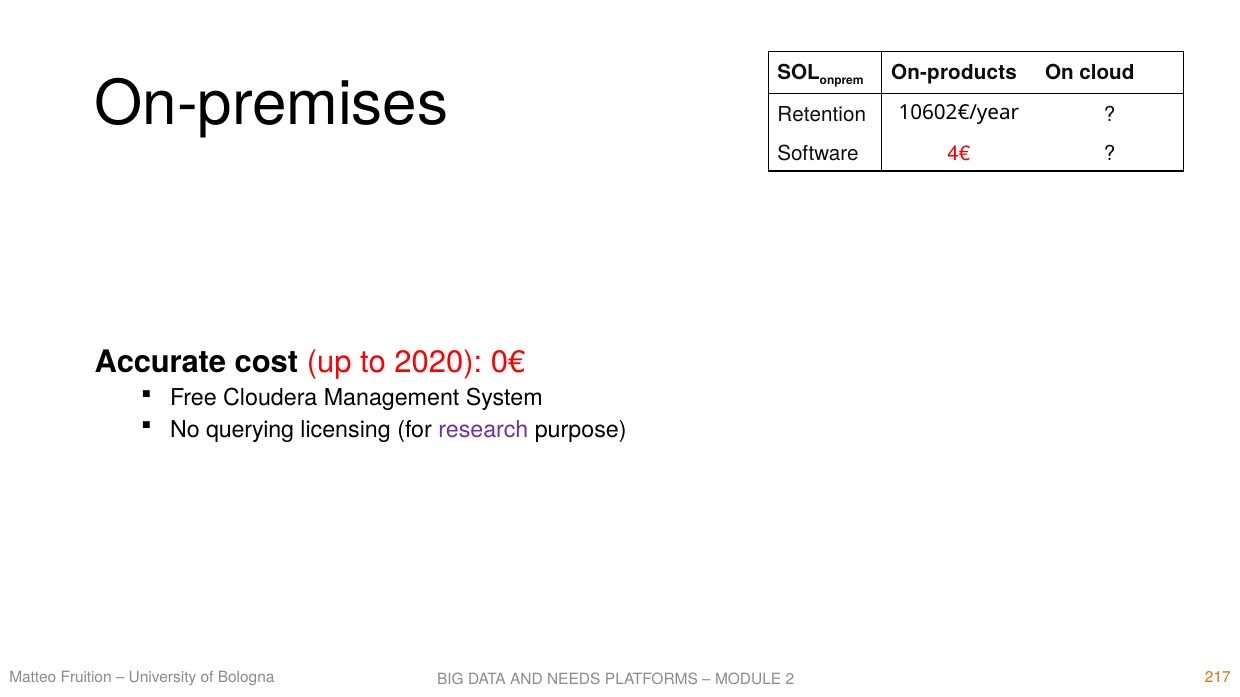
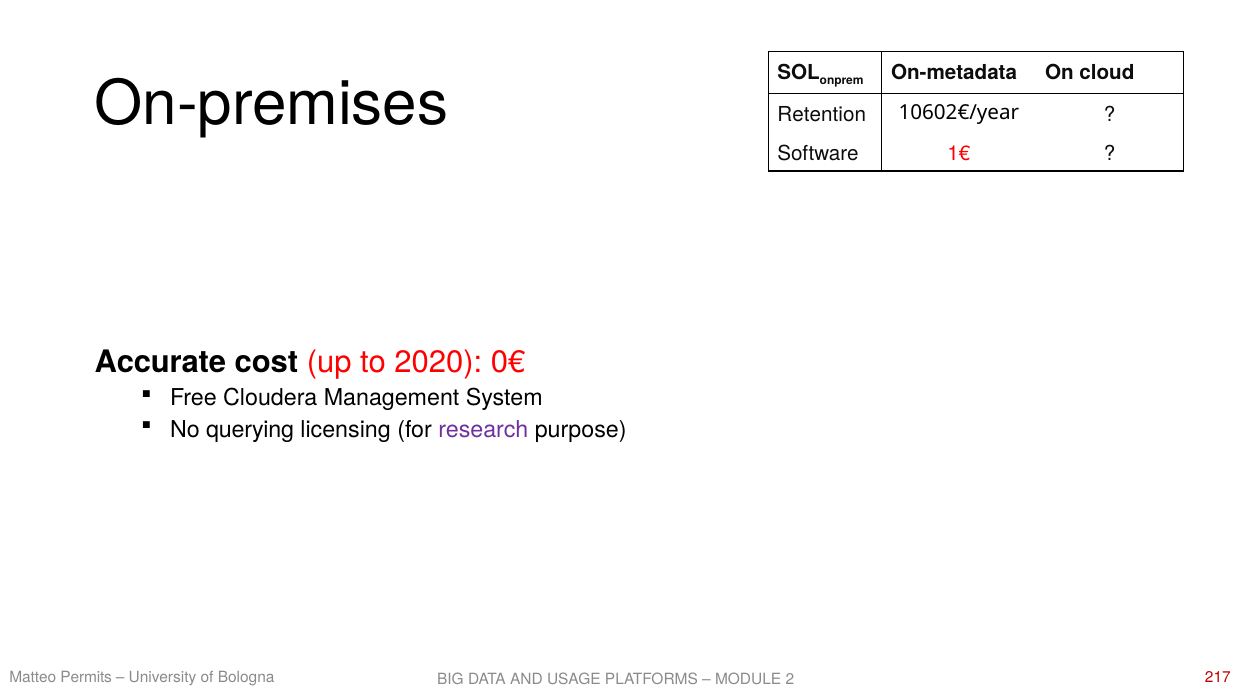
On-products: On-products -> On-metadata
4€: 4€ -> 1€
Fruition: Fruition -> Permits
217 colour: orange -> red
NEEDS: NEEDS -> USAGE
